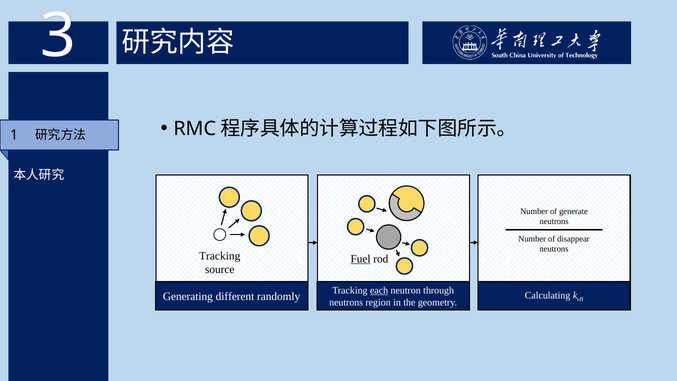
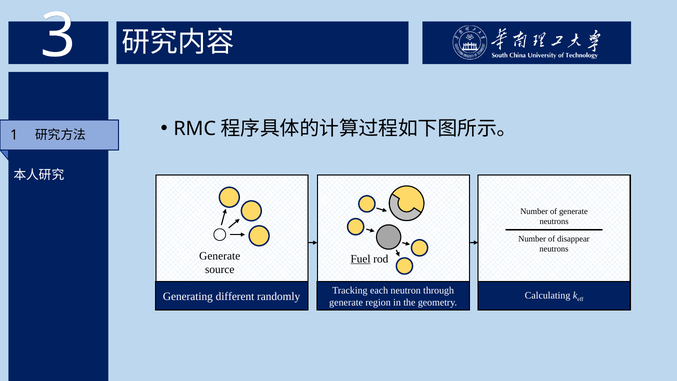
Tracking at (220, 256): Tracking -> Generate
each underline: present -> none
neutrons at (346, 302): neutrons -> generate
